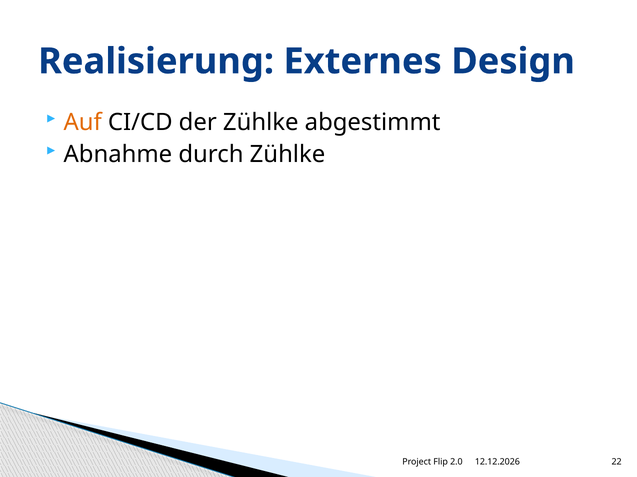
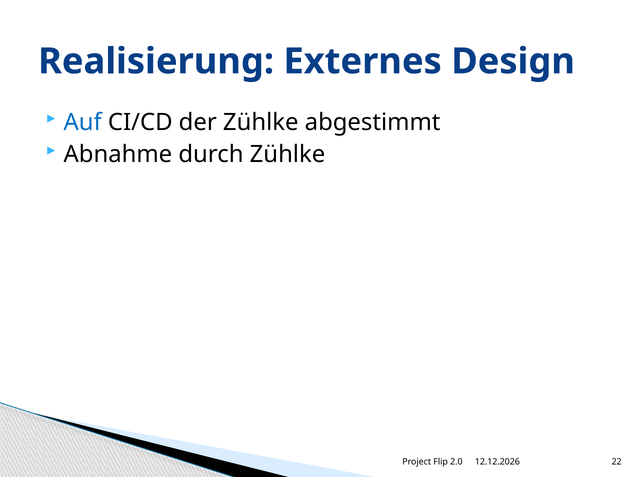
Auf colour: orange -> blue
